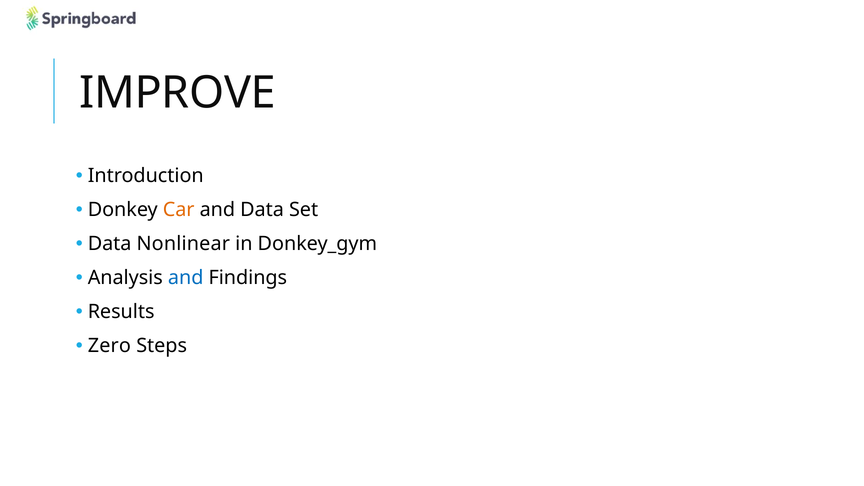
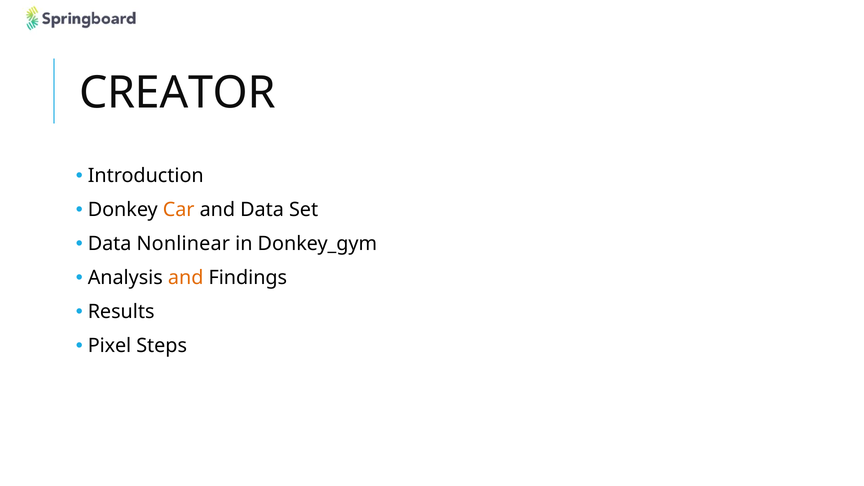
IMPROVE: IMPROVE -> CREATOR
and at (186, 278) colour: blue -> orange
Zero: Zero -> Pixel
